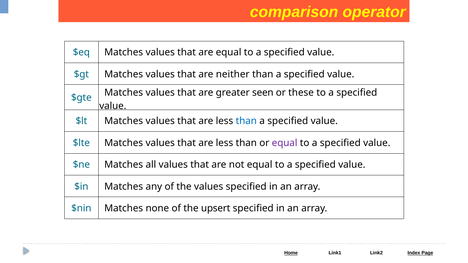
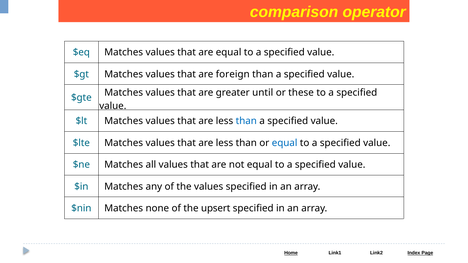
neither: neither -> foreign
seen: seen -> until
equal at (285, 143) colour: purple -> blue
